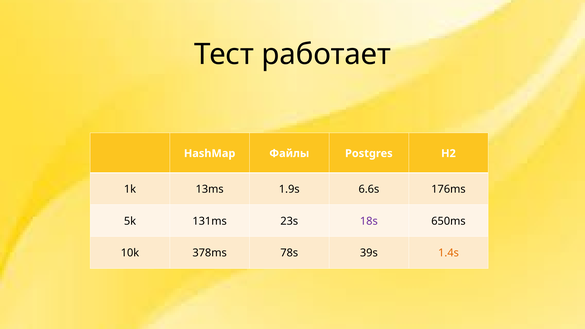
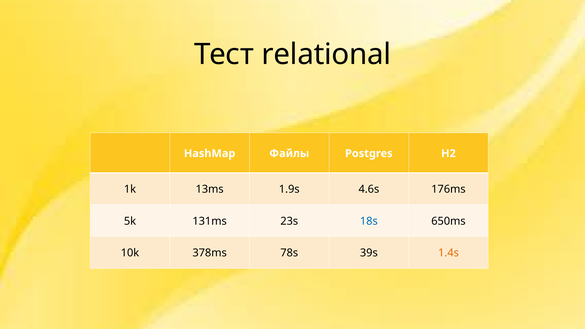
работает: работает -> relational
6.6s: 6.6s -> 4.6s
18s colour: purple -> blue
